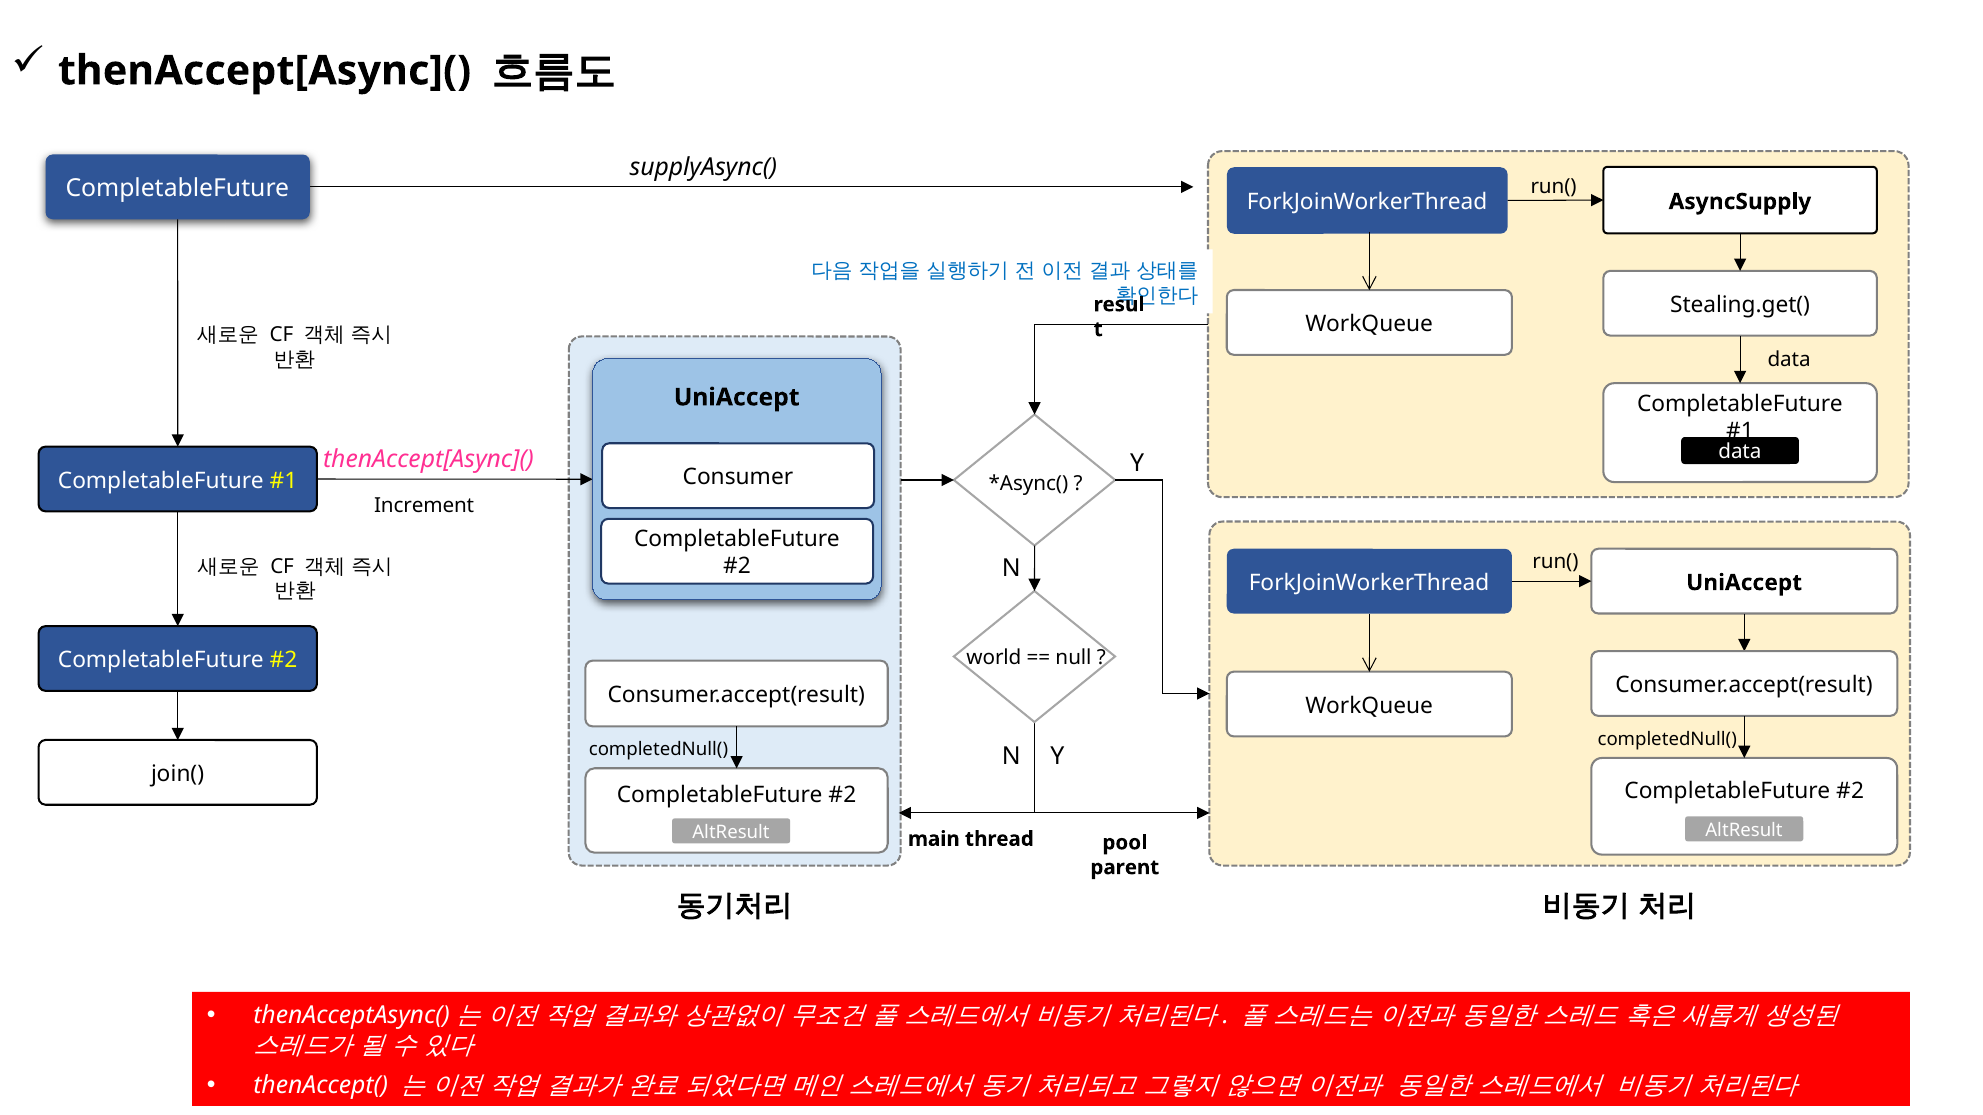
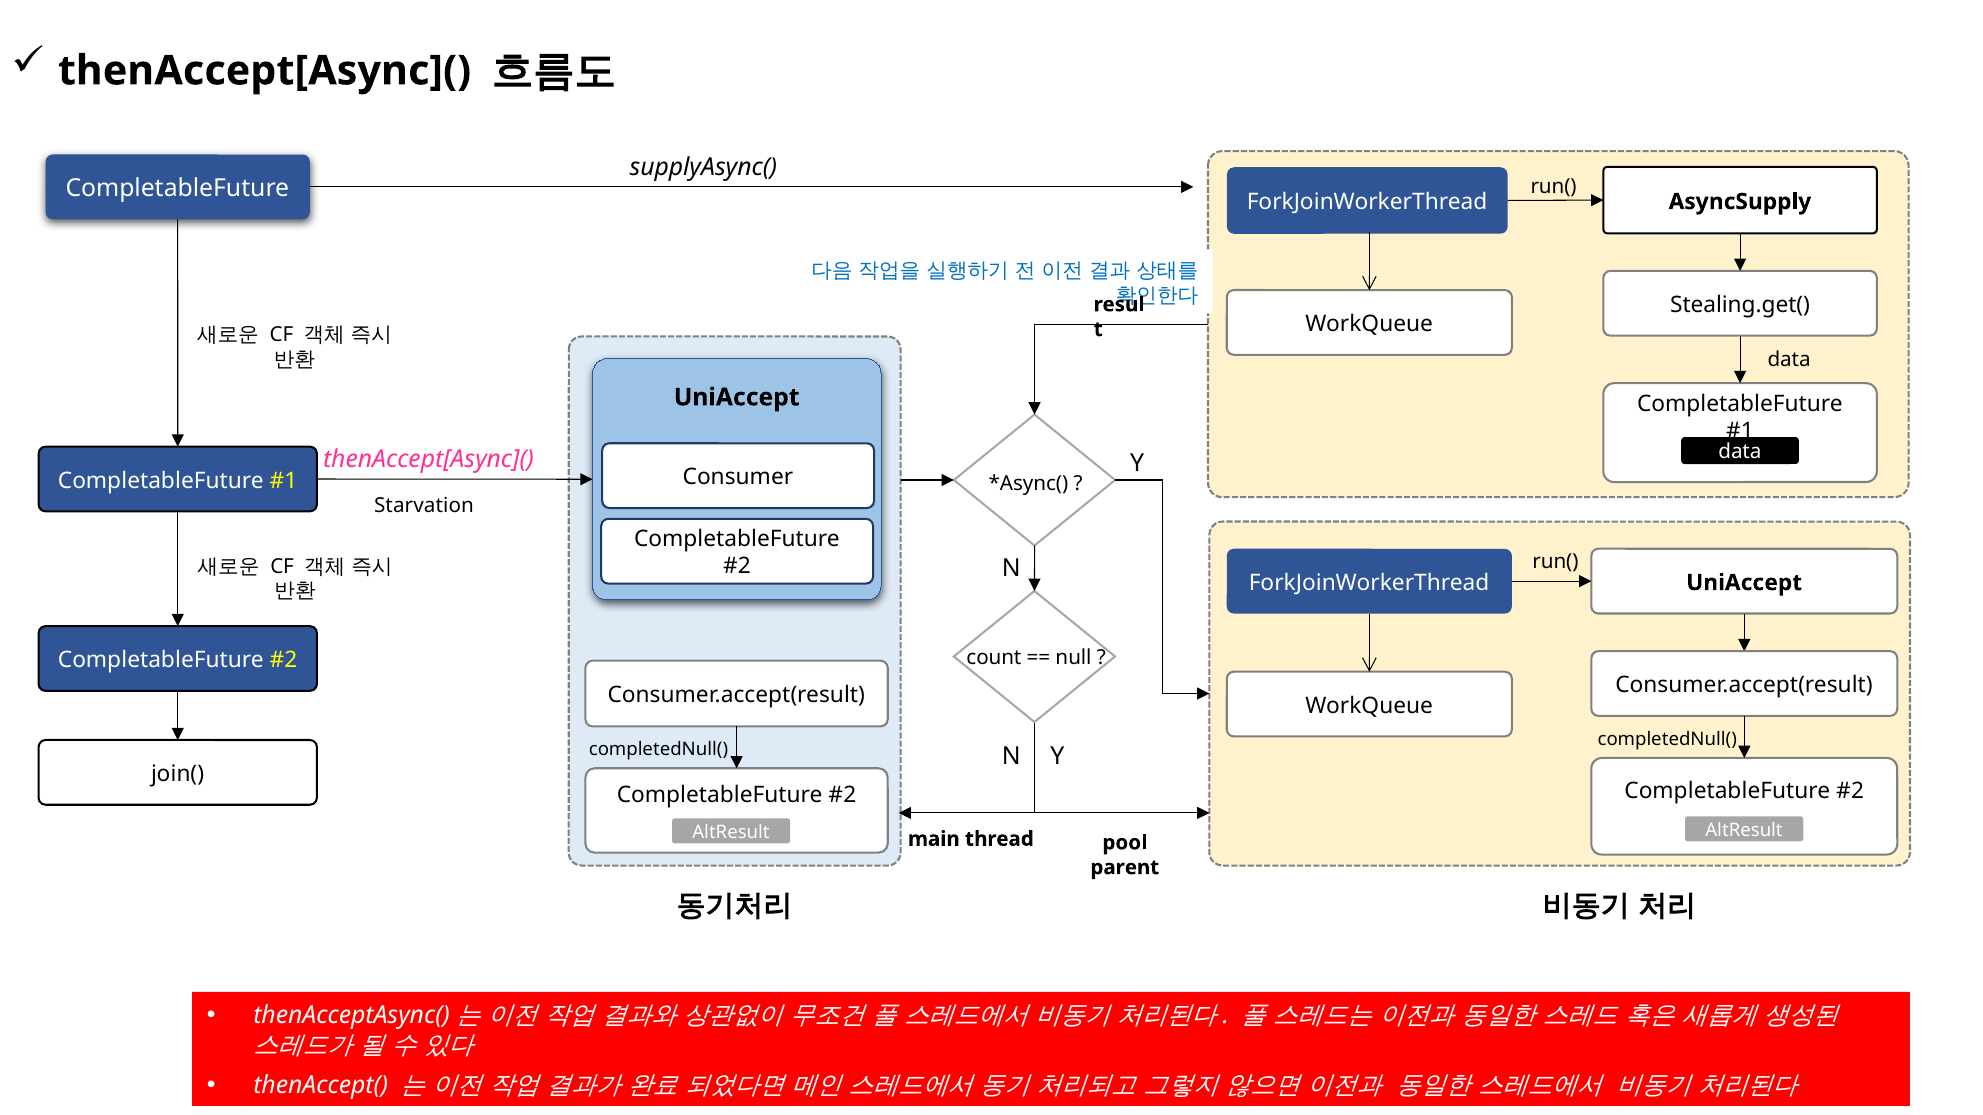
Increment: Increment -> Starvation
world: world -> count
